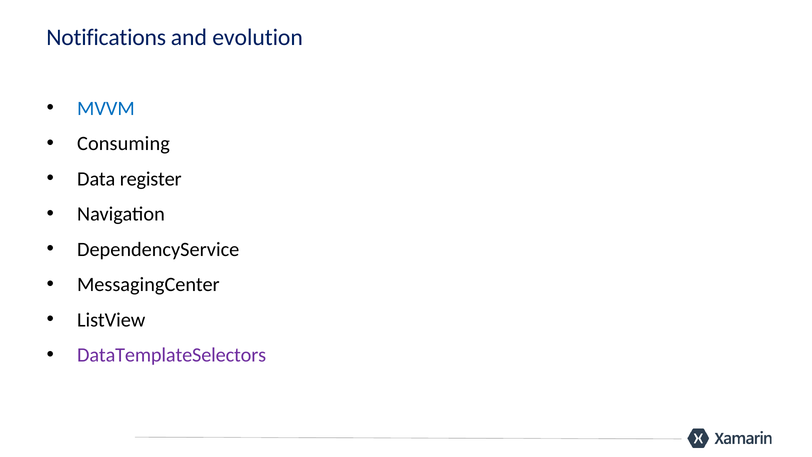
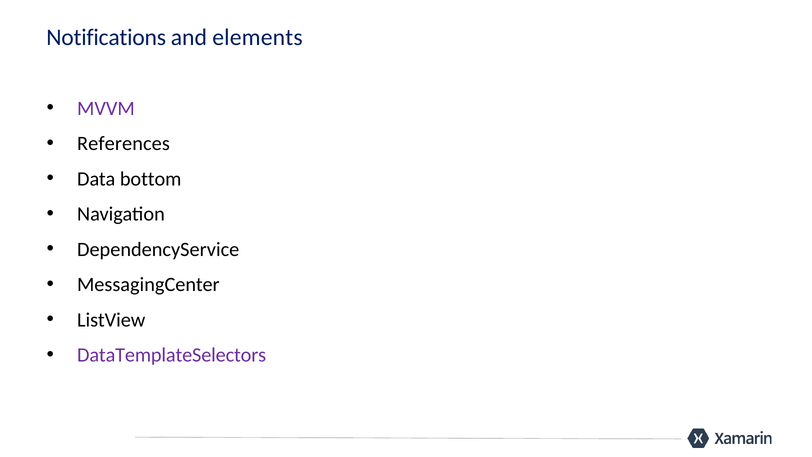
evolution: evolution -> elements
MVVM colour: blue -> purple
Consuming: Consuming -> References
register: register -> bottom
